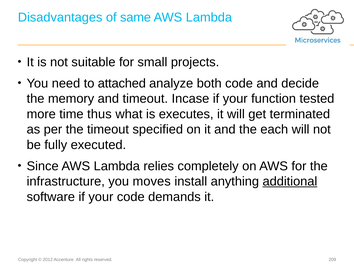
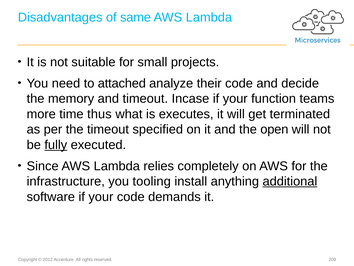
both: both -> their
tested: tested -> teams
each: each -> open
fully underline: none -> present
moves: moves -> tooling
